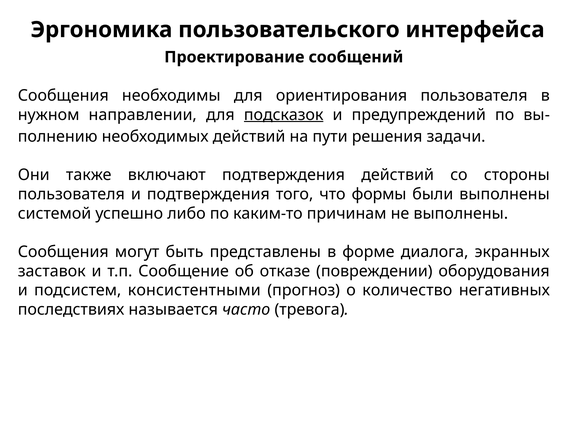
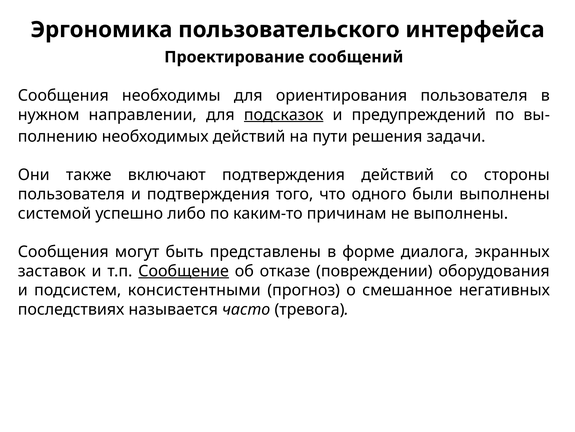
формы: формы -> одного
Сообщение underline: none -> present
количество: количество -> смешанное
